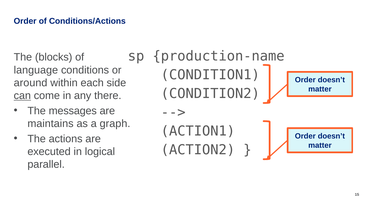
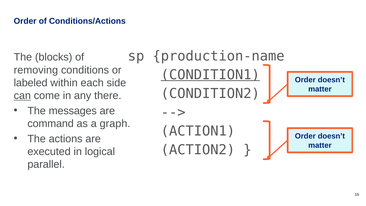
language: language -> removing
CONDITION1 underline: none -> present
around: around -> labeled
maintains: maintains -> command
